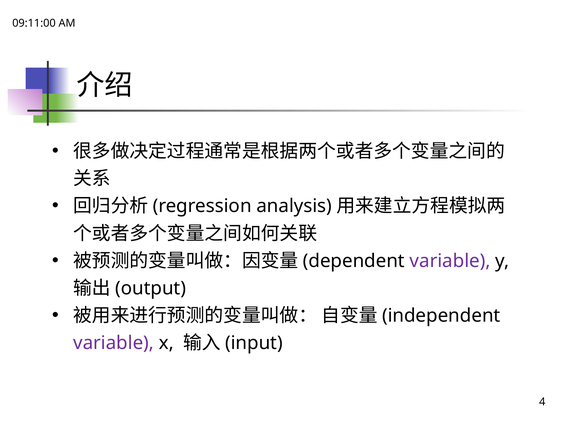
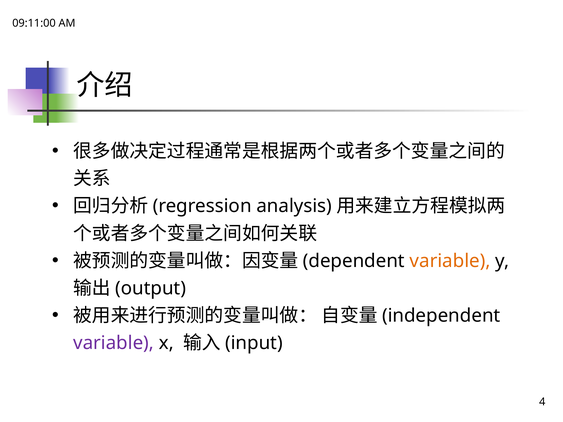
variable at (450, 261) colour: purple -> orange
